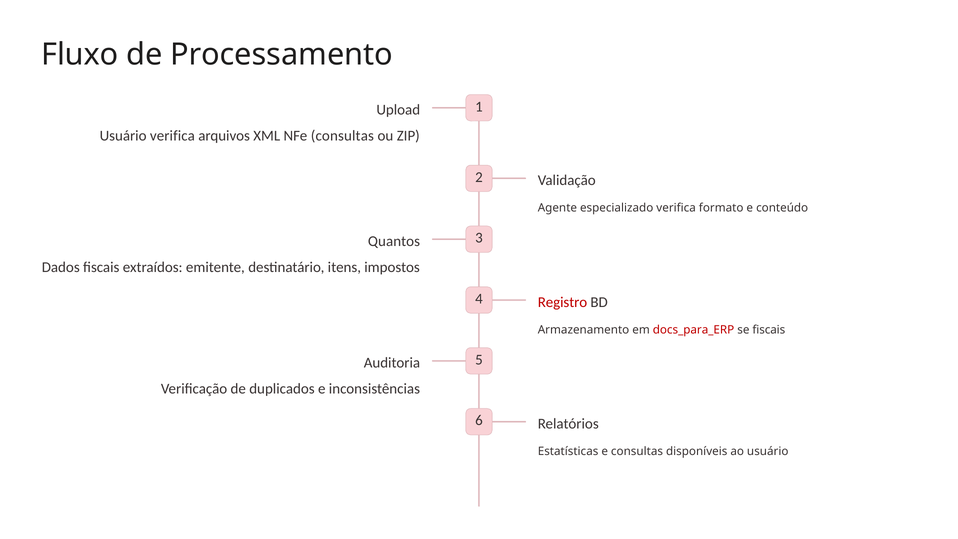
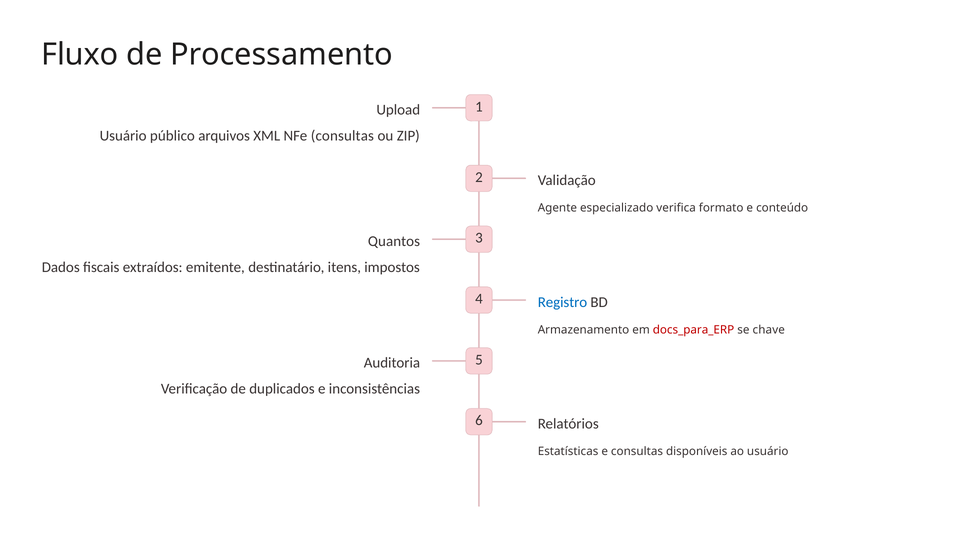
Usuário verifica: verifica -> público
Registro colour: red -> blue
se fiscais: fiscais -> chave
